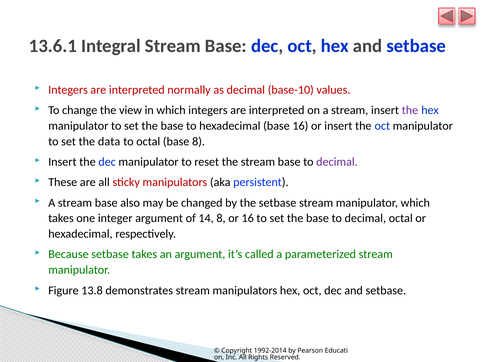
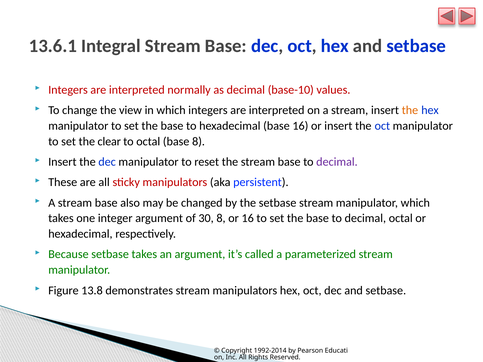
the at (410, 110) colour: purple -> orange
data: data -> clear
14: 14 -> 30
